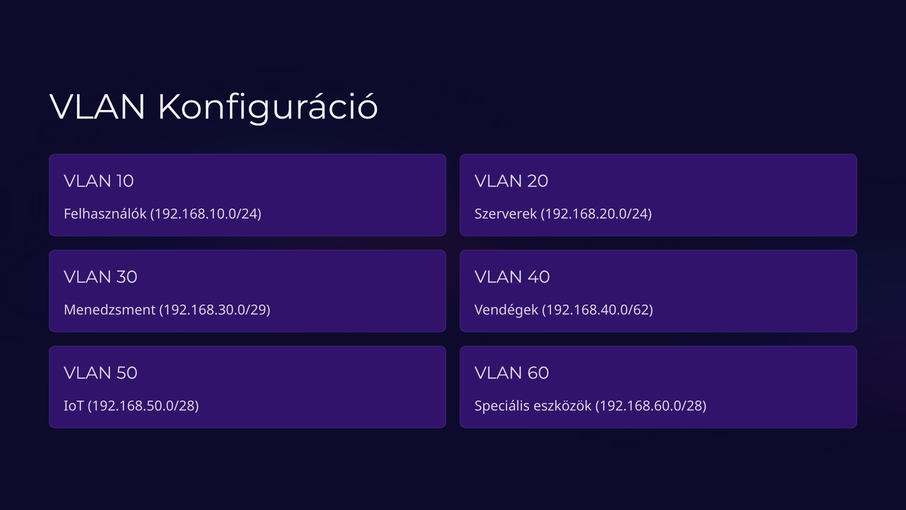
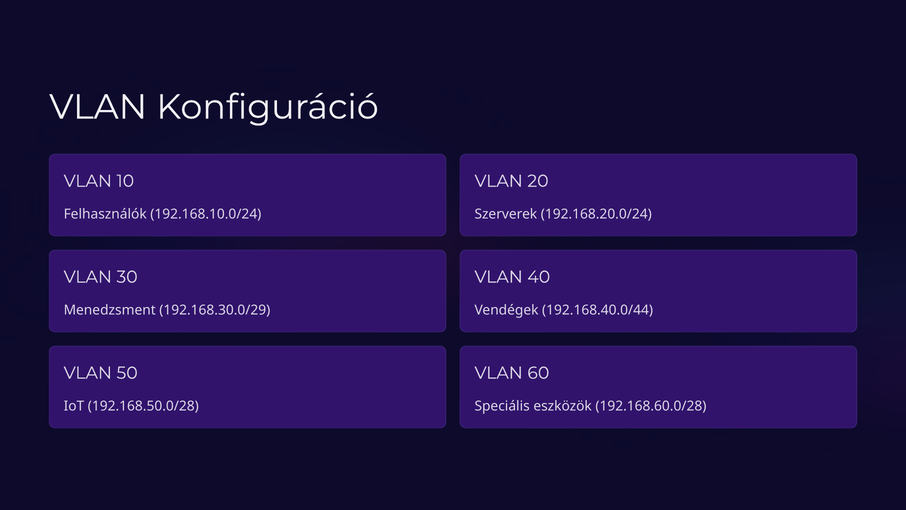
192.168.40.0/62: 192.168.40.0/62 -> 192.168.40.0/44
